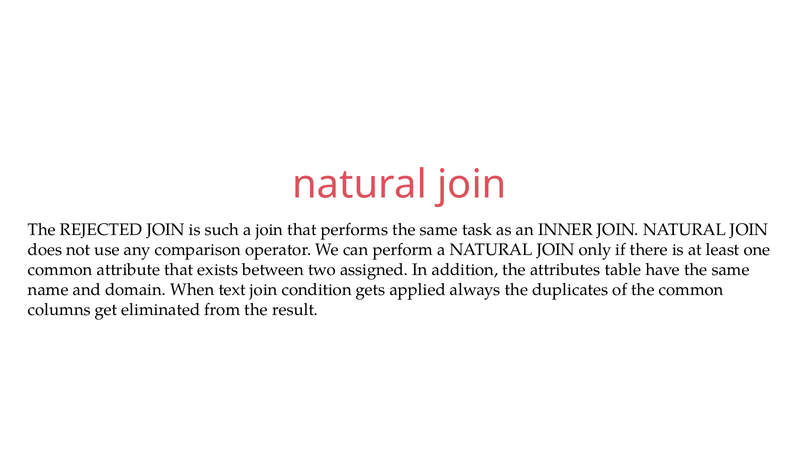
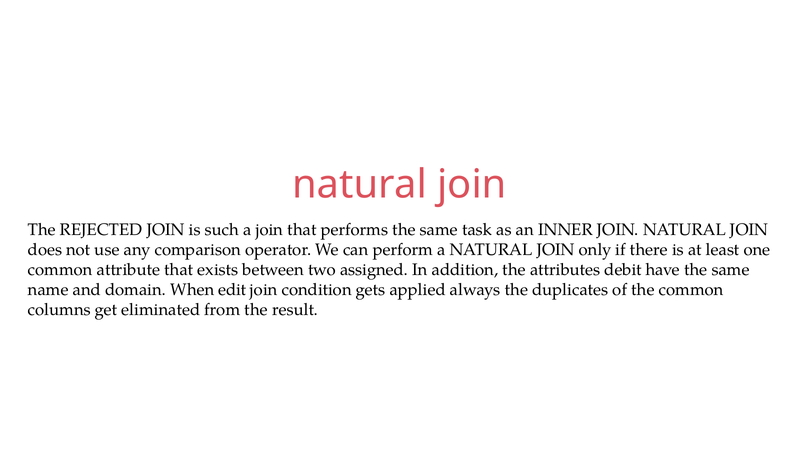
table: table -> debit
text: text -> edit
